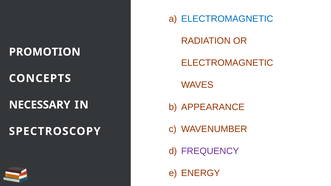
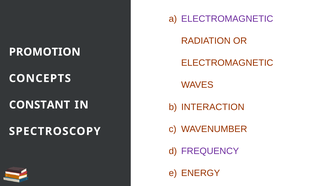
ELECTROMAGNETIC at (227, 19) colour: blue -> purple
NECESSARY: NECESSARY -> CONSTANT
APPEARANCE: APPEARANCE -> INTERACTION
